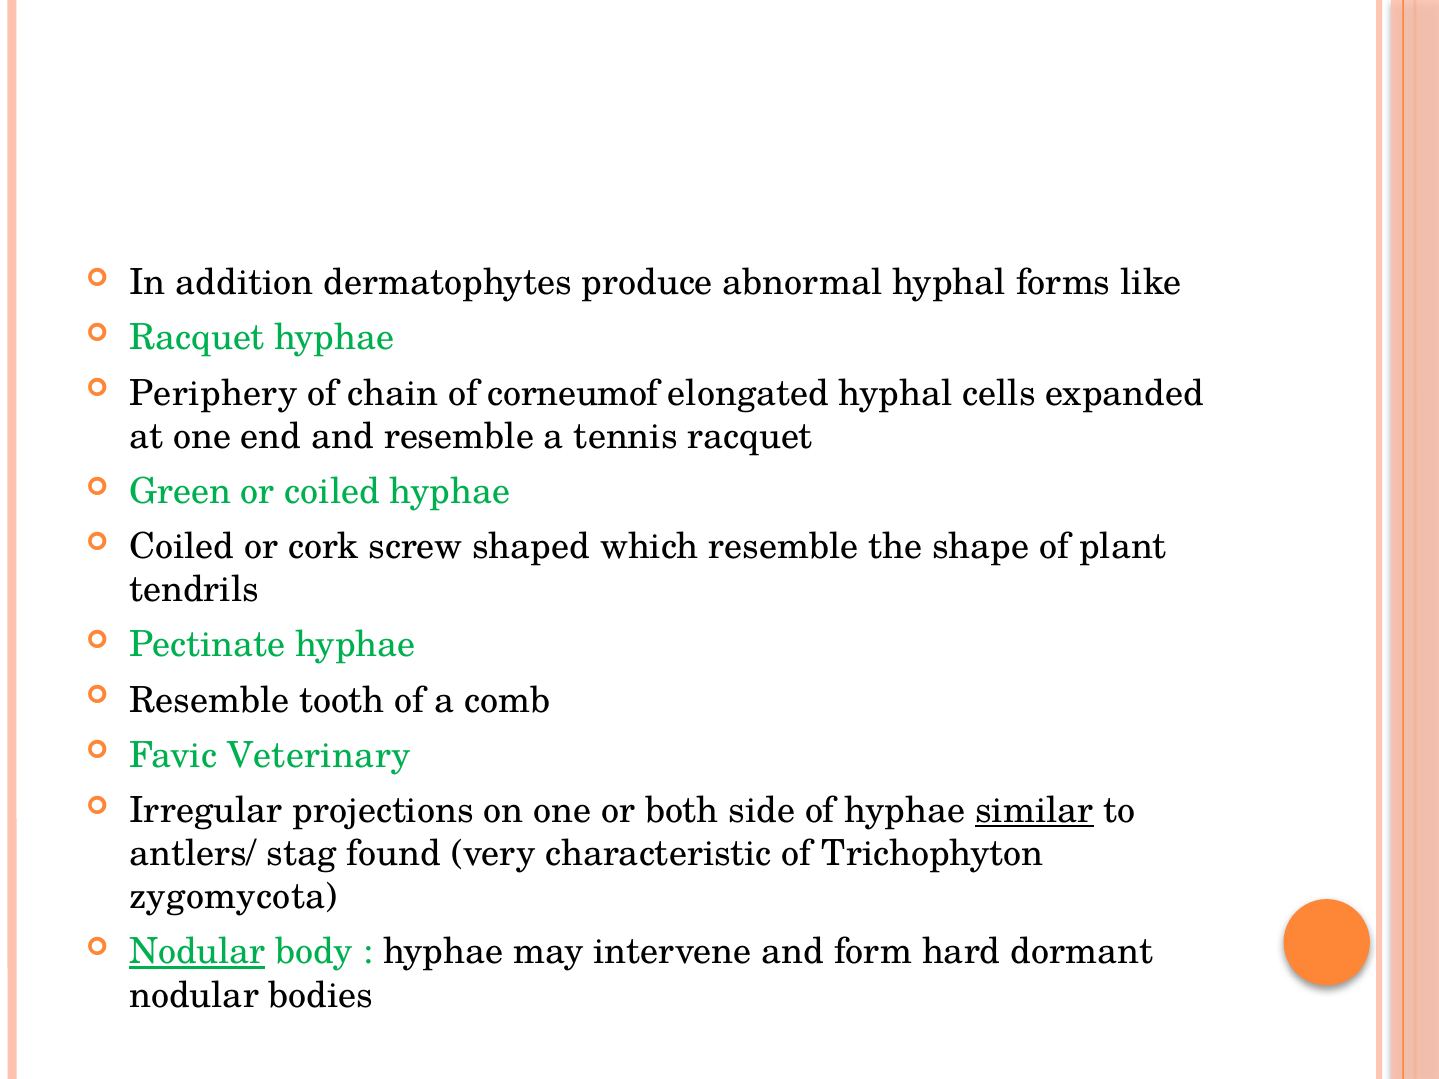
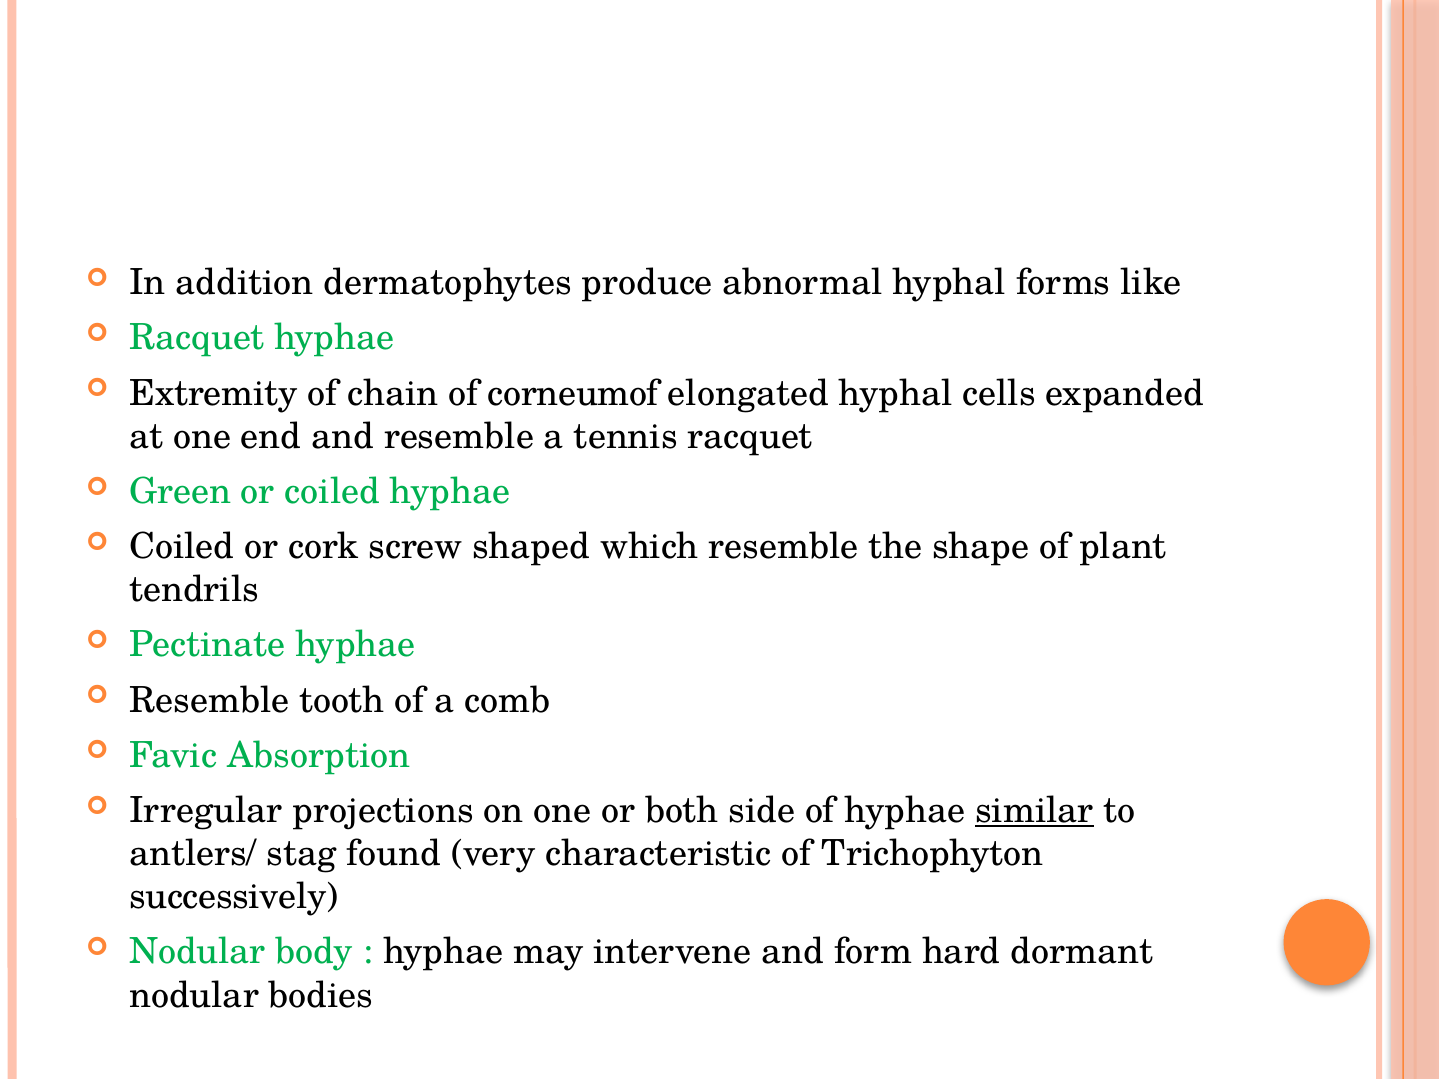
Periphery: Periphery -> Extremity
Veterinary: Veterinary -> Absorption
zygomycota: zygomycota -> successively
Nodular at (197, 952) underline: present -> none
